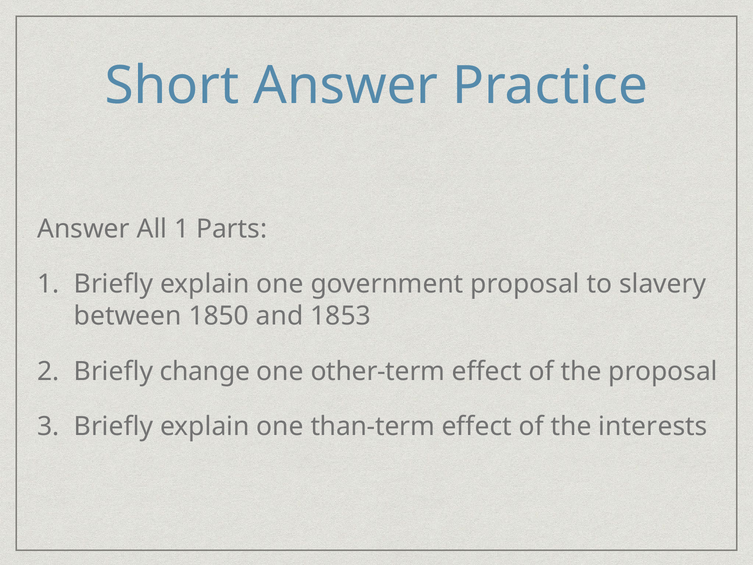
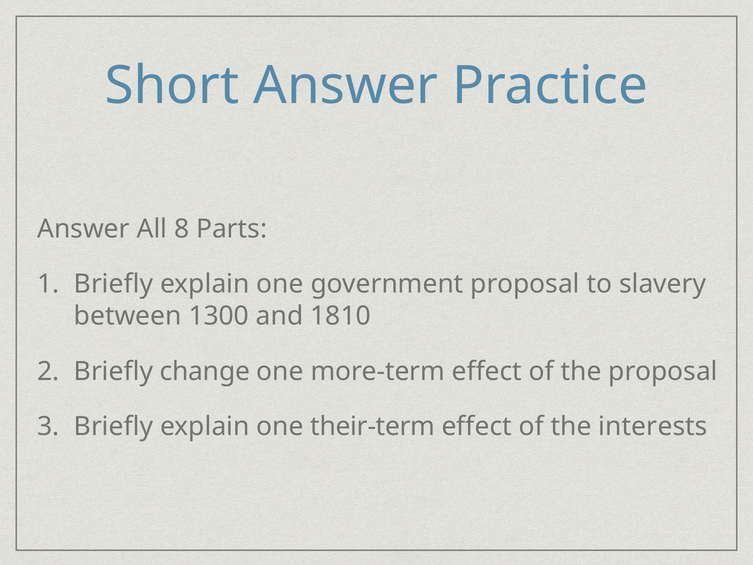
All 1: 1 -> 8
1850: 1850 -> 1300
1853: 1853 -> 1810
other-term: other-term -> more-term
than-term: than-term -> their-term
